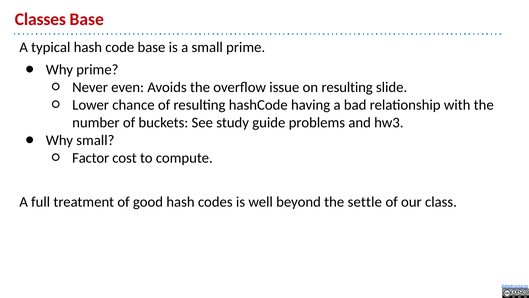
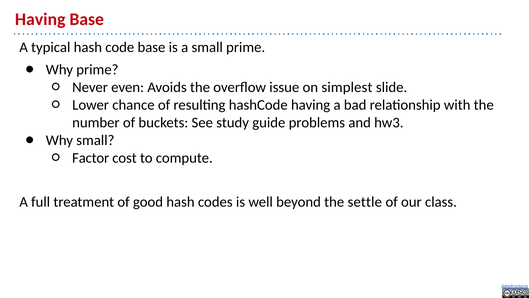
Classes at (40, 19): Classes -> Having
on resulting: resulting -> simplest
